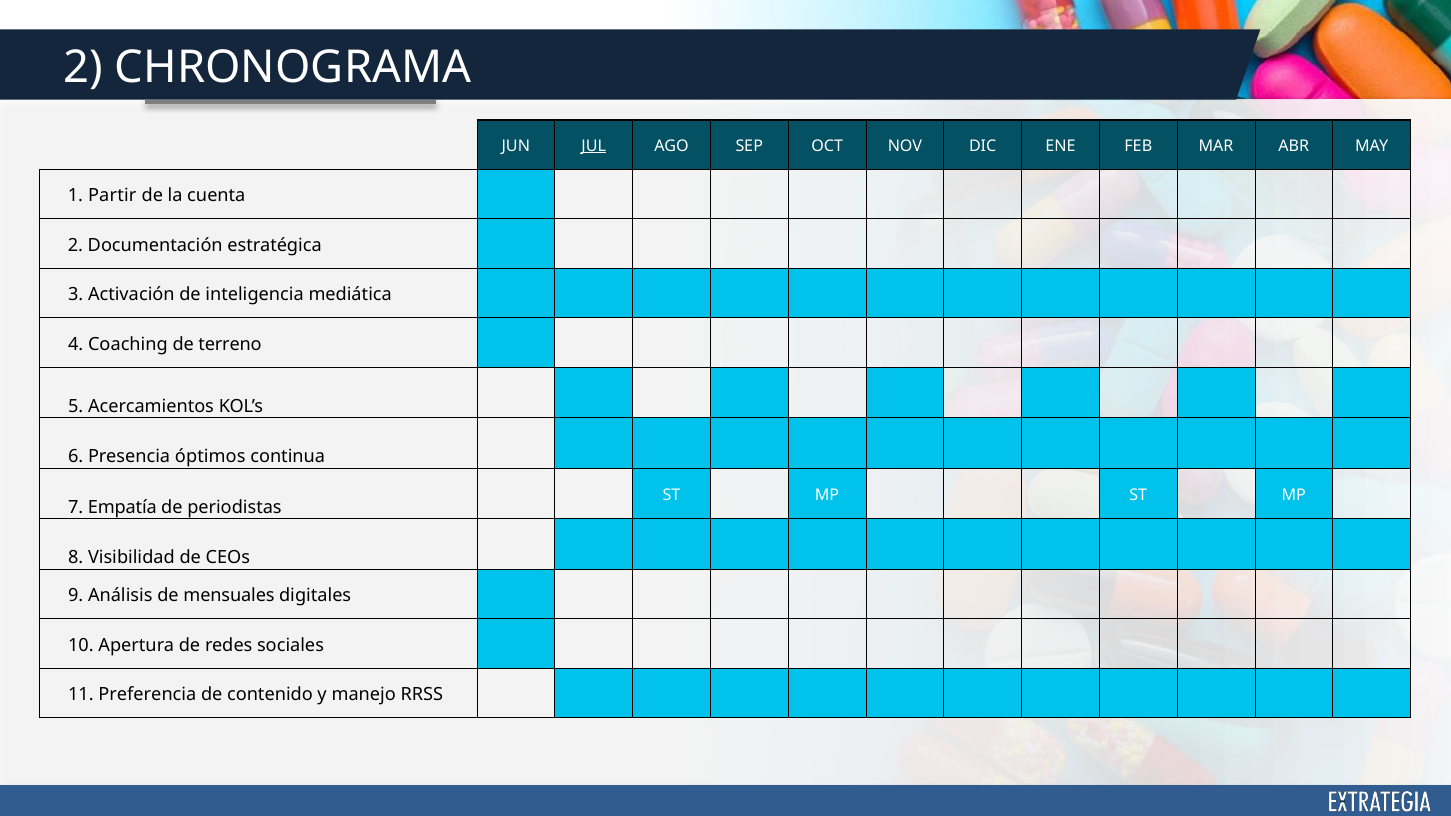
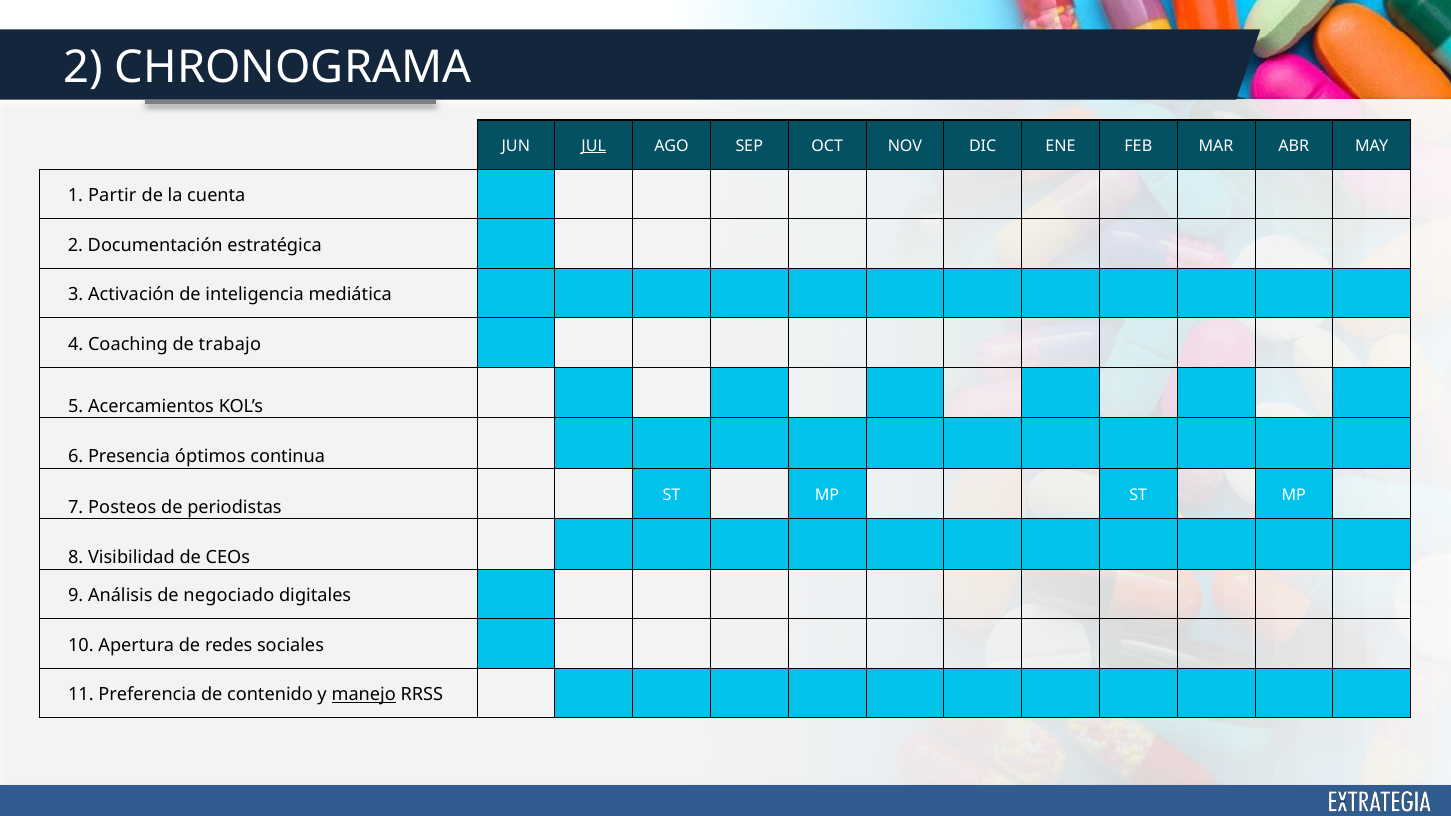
terreno: terreno -> trabajo
Empatía: Empatía -> Posteos
mensuales: mensuales -> negociado
manejo underline: none -> present
